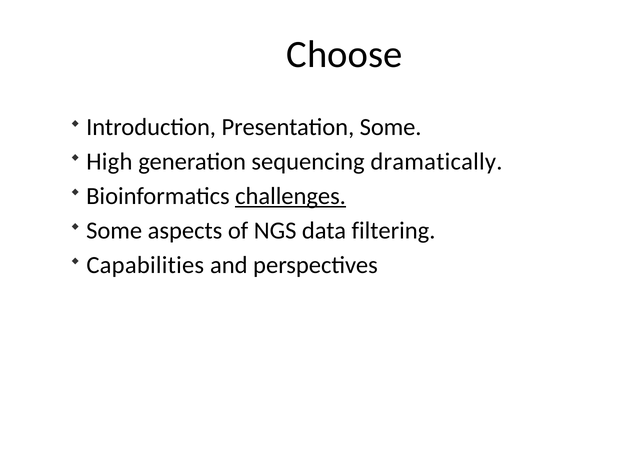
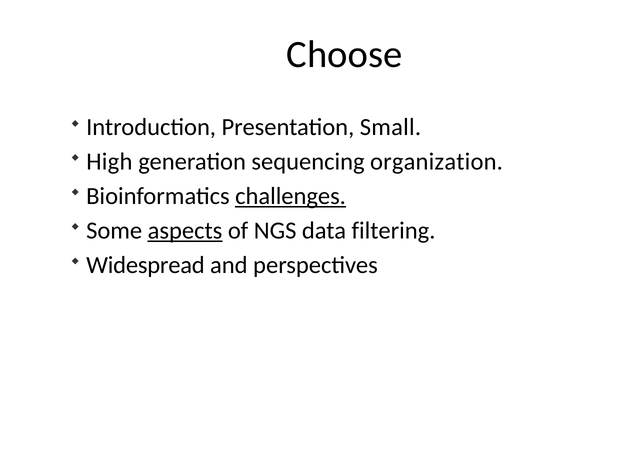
Presentation Some: Some -> Small
dramatically: dramatically -> organization
aspects underline: none -> present
Capabilities: Capabilities -> Widespread
